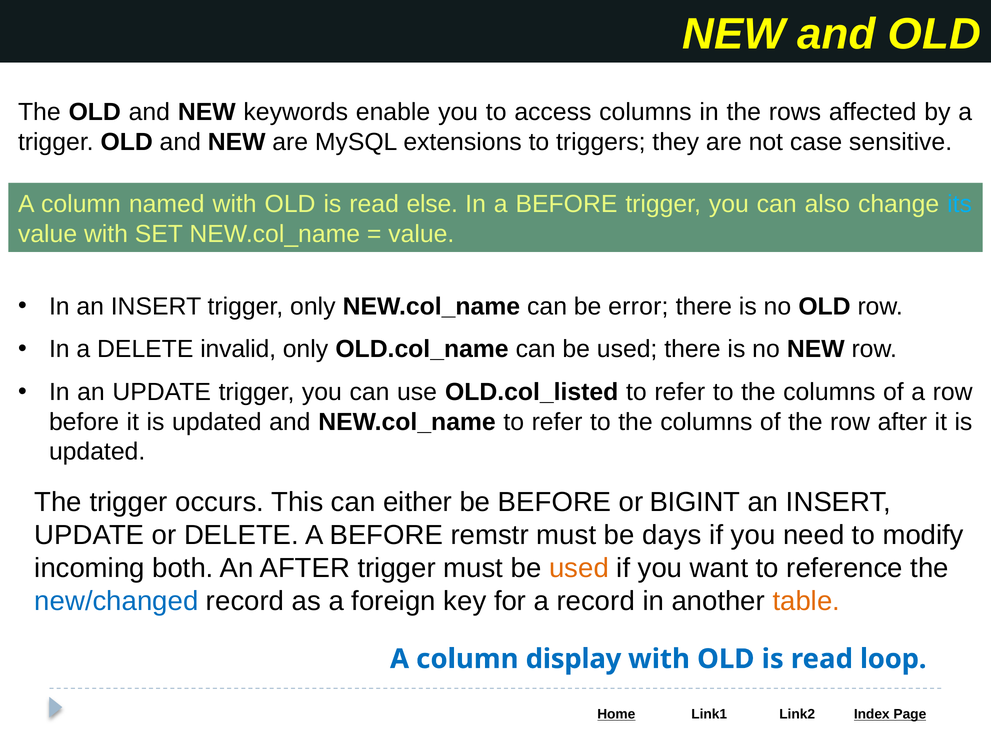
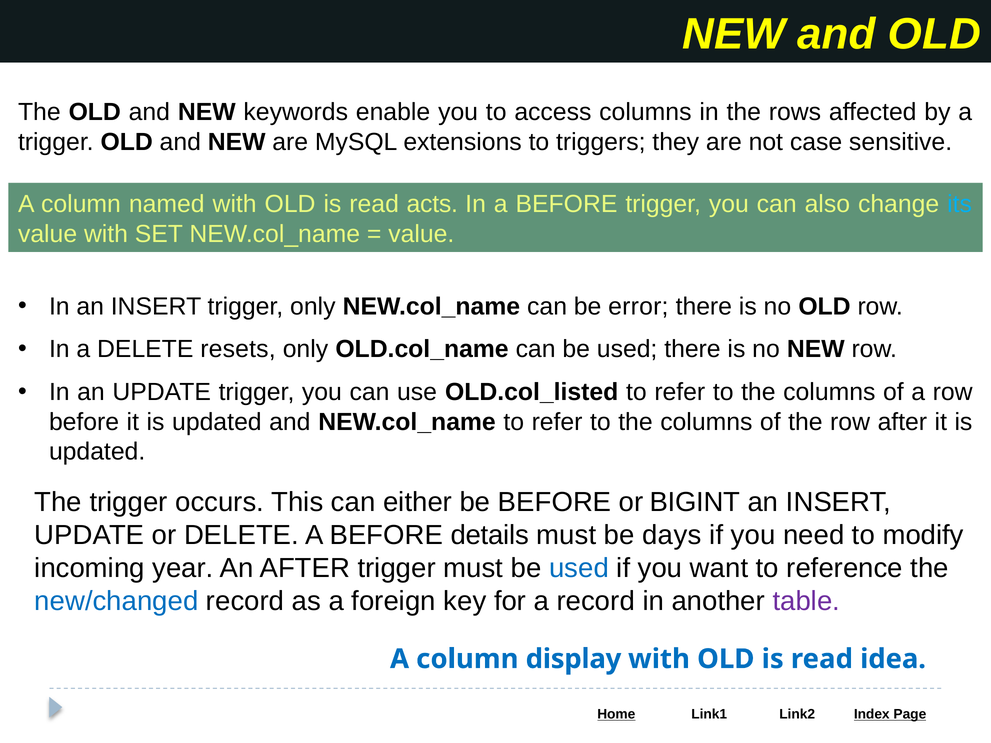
else: else -> acts
invalid: invalid -> resets
remstr: remstr -> details
both: both -> year
used at (579, 568) colour: orange -> blue
table colour: orange -> purple
loop: loop -> idea
